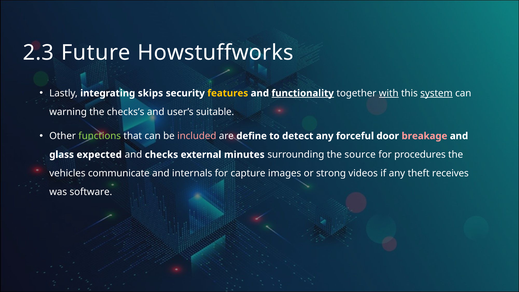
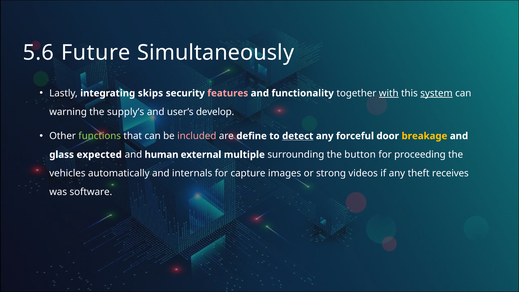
2.3: 2.3 -> 5.6
Howstuffworks: Howstuffworks -> Simultaneously
features colour: yellow -> pink
functionality underline: present -> none
checks’s: checks’s -> supply’s
suitable: suitable -> develop
detect underline: none -> present
breakage colour: pink -> yellow
checks: checks -> human
minutes: minutes -> multiple
source: source -> button
procedures: procedures -> proceeding
communicate: communicate -> automatically
